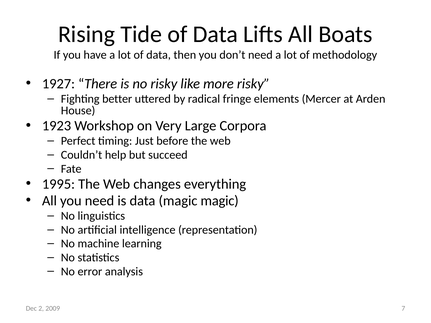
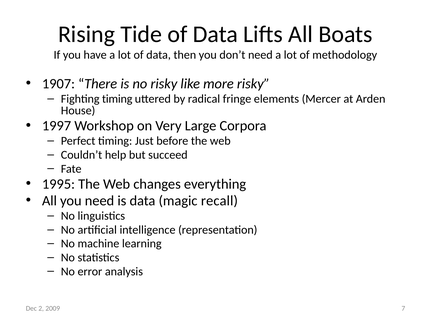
1927: 1927 -> 1907
Fighting better: better -> timing
1923: 1923 -> 1997
magic magic: magic -> recall
